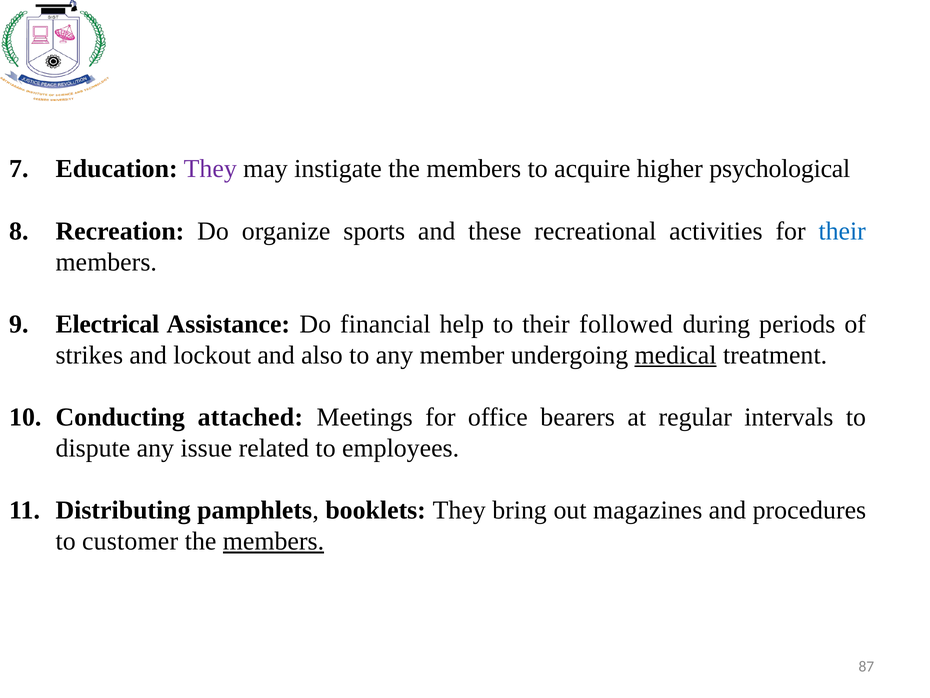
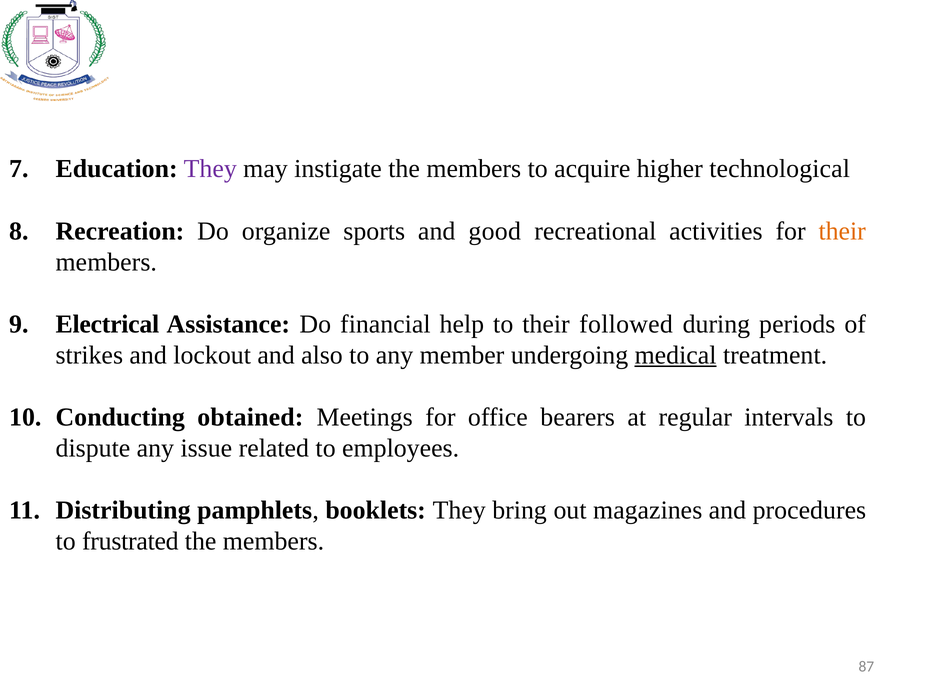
psychological: psychological -> technological
these: these -> good
their at (842, 231) colour: blue -> orange
attached: attached -> obtained
customer: customer -> frustrated
members at (273, 541) underline: present -> none
